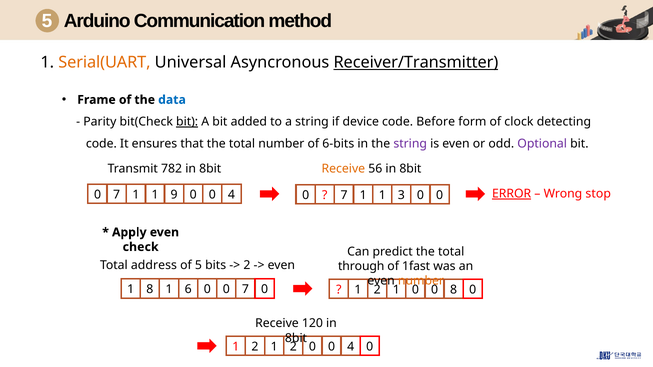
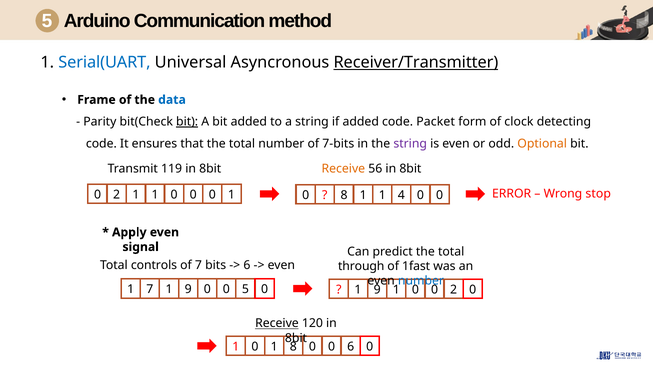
Serial(UART colour: orange -> blue
if device: device -> added
Before: Before -> Packet
6-bits: 6-bits -> 7-bits
Optional colour: purple -> orange
782: 782 -> 119
ERROR underline: present -> none
7 at (117, 195): 7 -> 2
1 1 9: 9 -> 0
4 at (231, 195): 4 -> 1
7 at (344, 195): 7 -> 8
3: 3 -> 4
check: check -> signal
address: address -> controls
of 5: 5 -> 7
2 at (247, 265): 2 -> 6
number at (421, 281) colour: orange -> blue
1 8: 8 -> 7
6 at (188, 290): 6 -> 9
0 0 7: 7 -> 5
2 at (377, 290): 2 -> 9
0 0 8: 8 -> 2
Receive at (277, 324) underline: none -> present
2 at (255, 347): 2 -> 0
2 at (293, 347): 2 -> 8
4 at (351, 347): 4 -> 6
